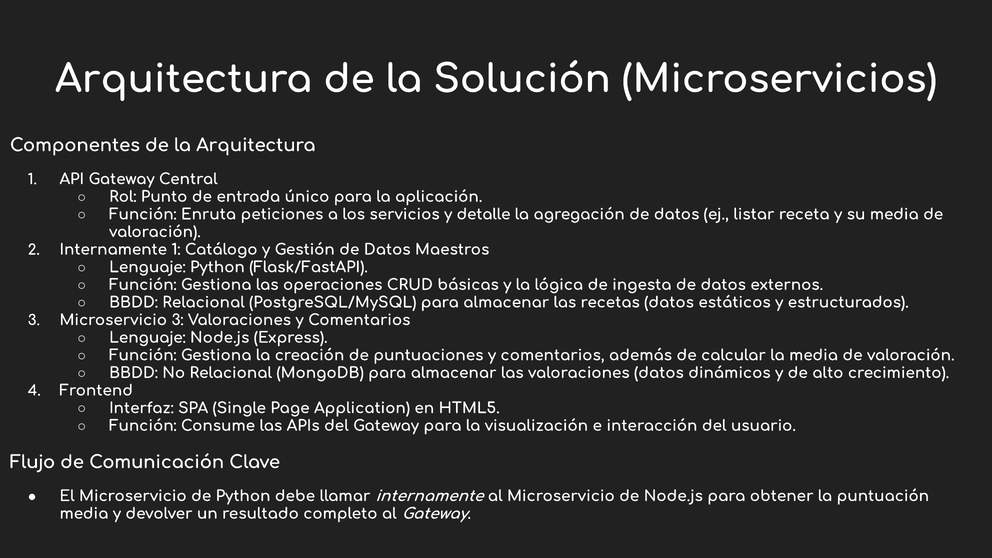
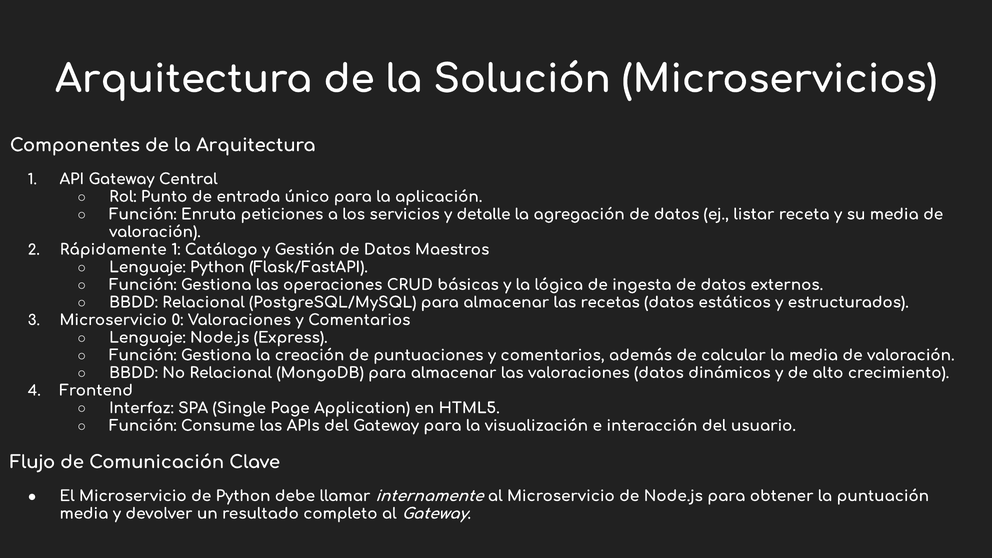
2 Internamente: Internamente -> Rápidamente
Microservicio 3: 3 -> 0
